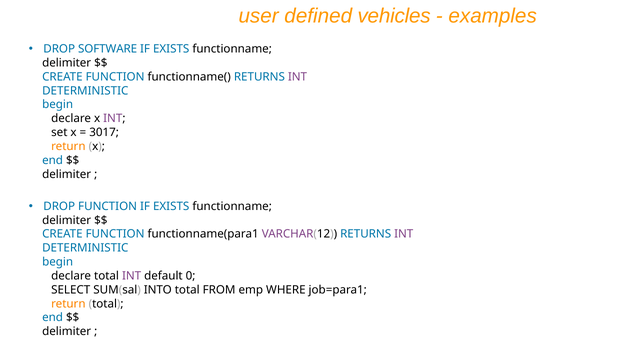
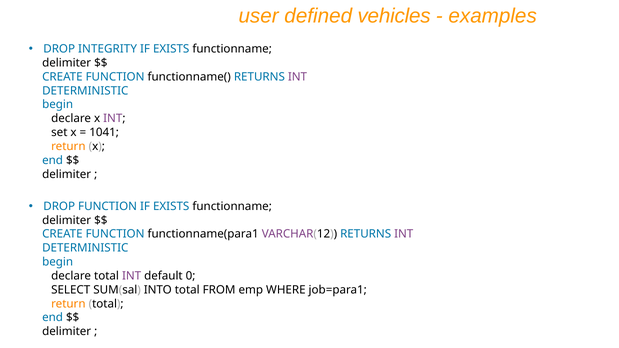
SOFTWARE: SOFTWARE -> INTEGRITY
3017: 3017 -> 1041
